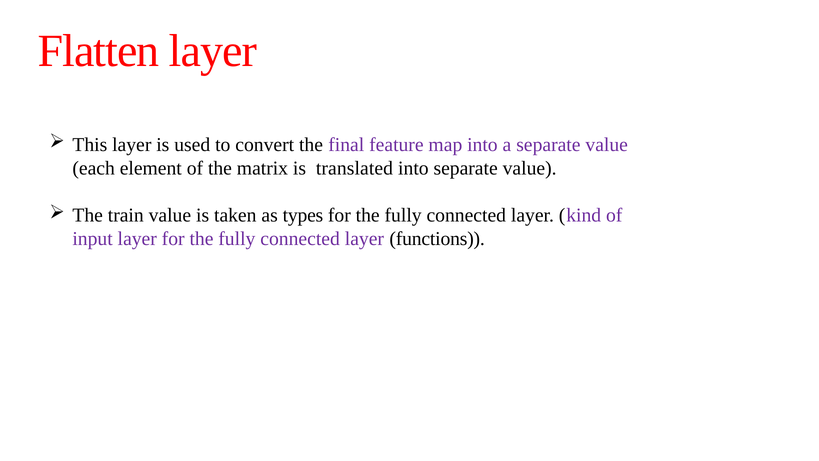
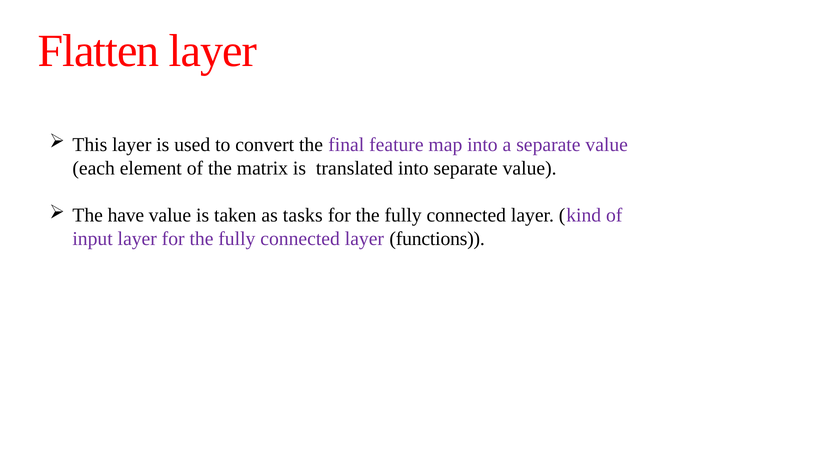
train: train -> have
types: types -> tasks
